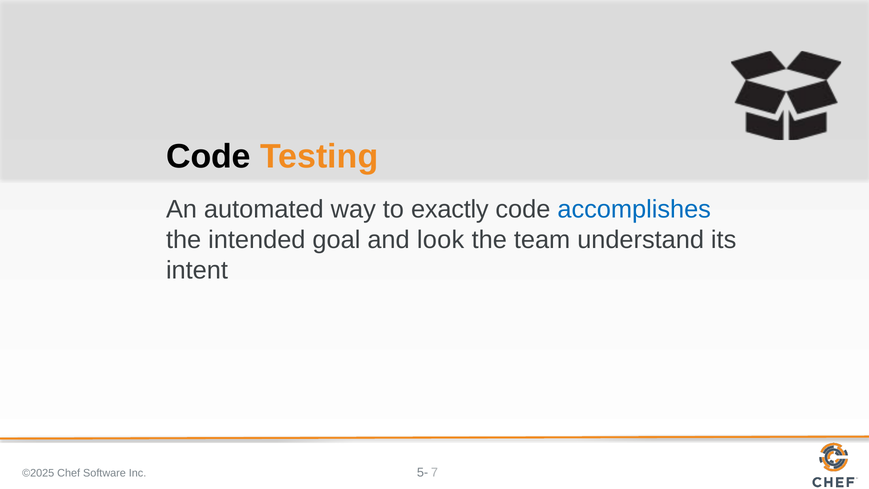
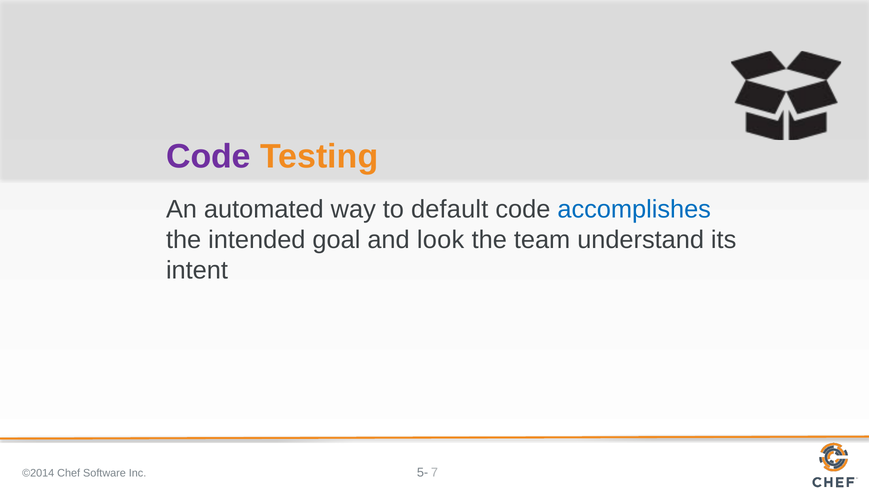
Code at (208, 156) colour: black -> purple
exactly: exactly -> default
©2025: ©2025 -> ©2014
